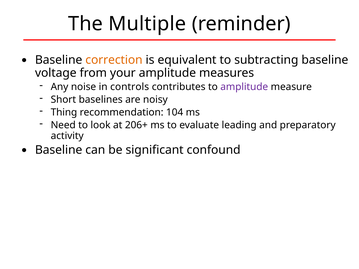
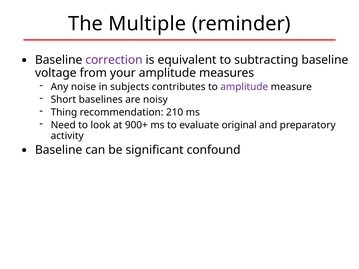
correction colour: orange -> purple
controls: controls -> subjects
104: 104 -> 210
206+: 206+ -> 900+
leading: leading -> original
